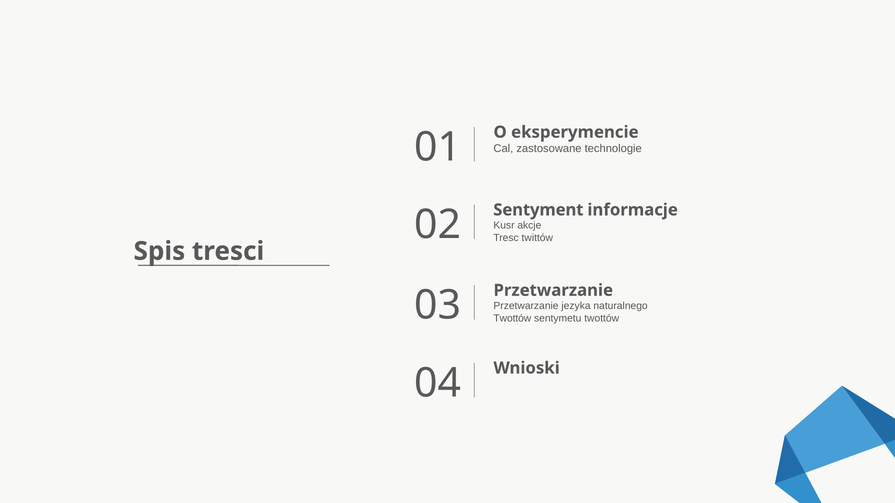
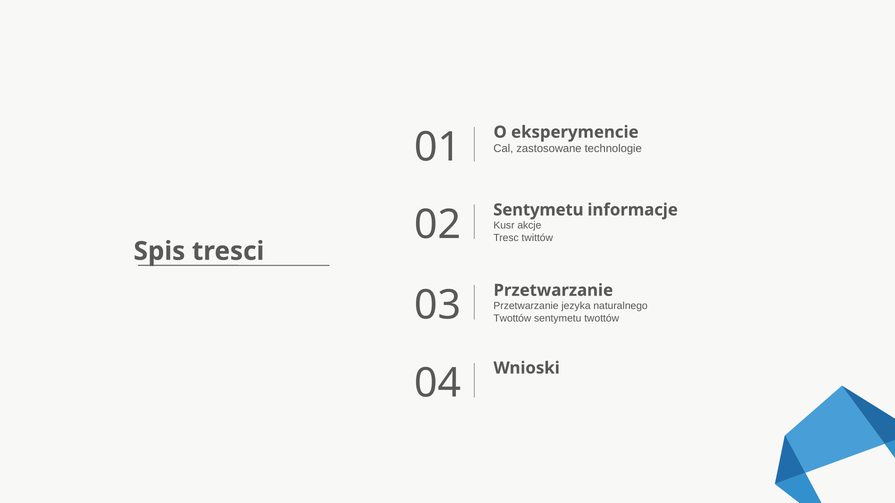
Sentyment at (538, 210): Sentyment -> Sentymetu
